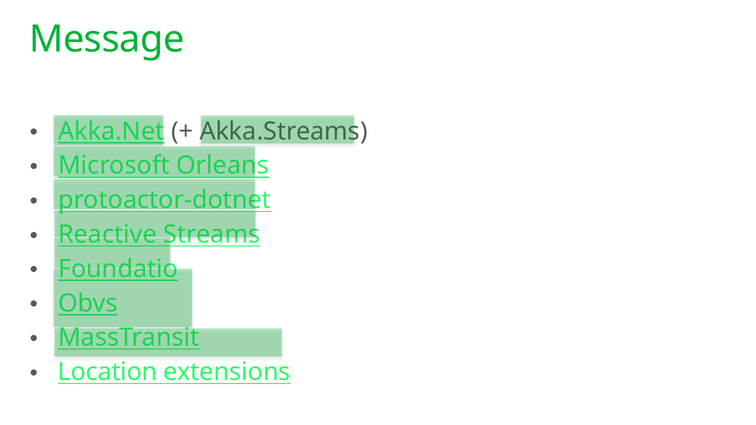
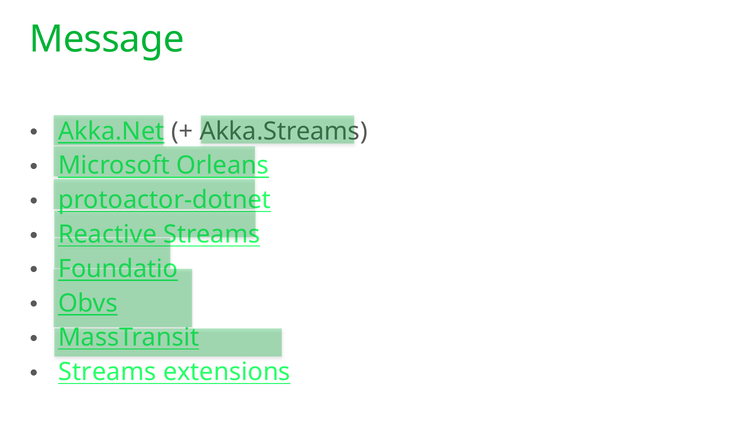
Location at (108, 372): Location -> Streams
